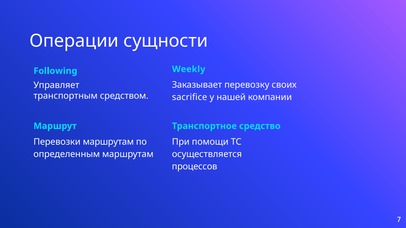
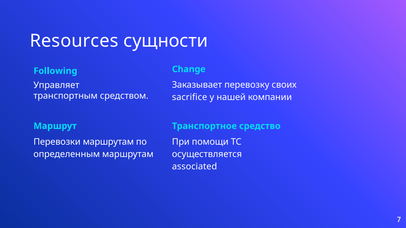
Операции: Операции -> Resources
Weekly: Weekly -> Change
процессов: процессов -> associated
